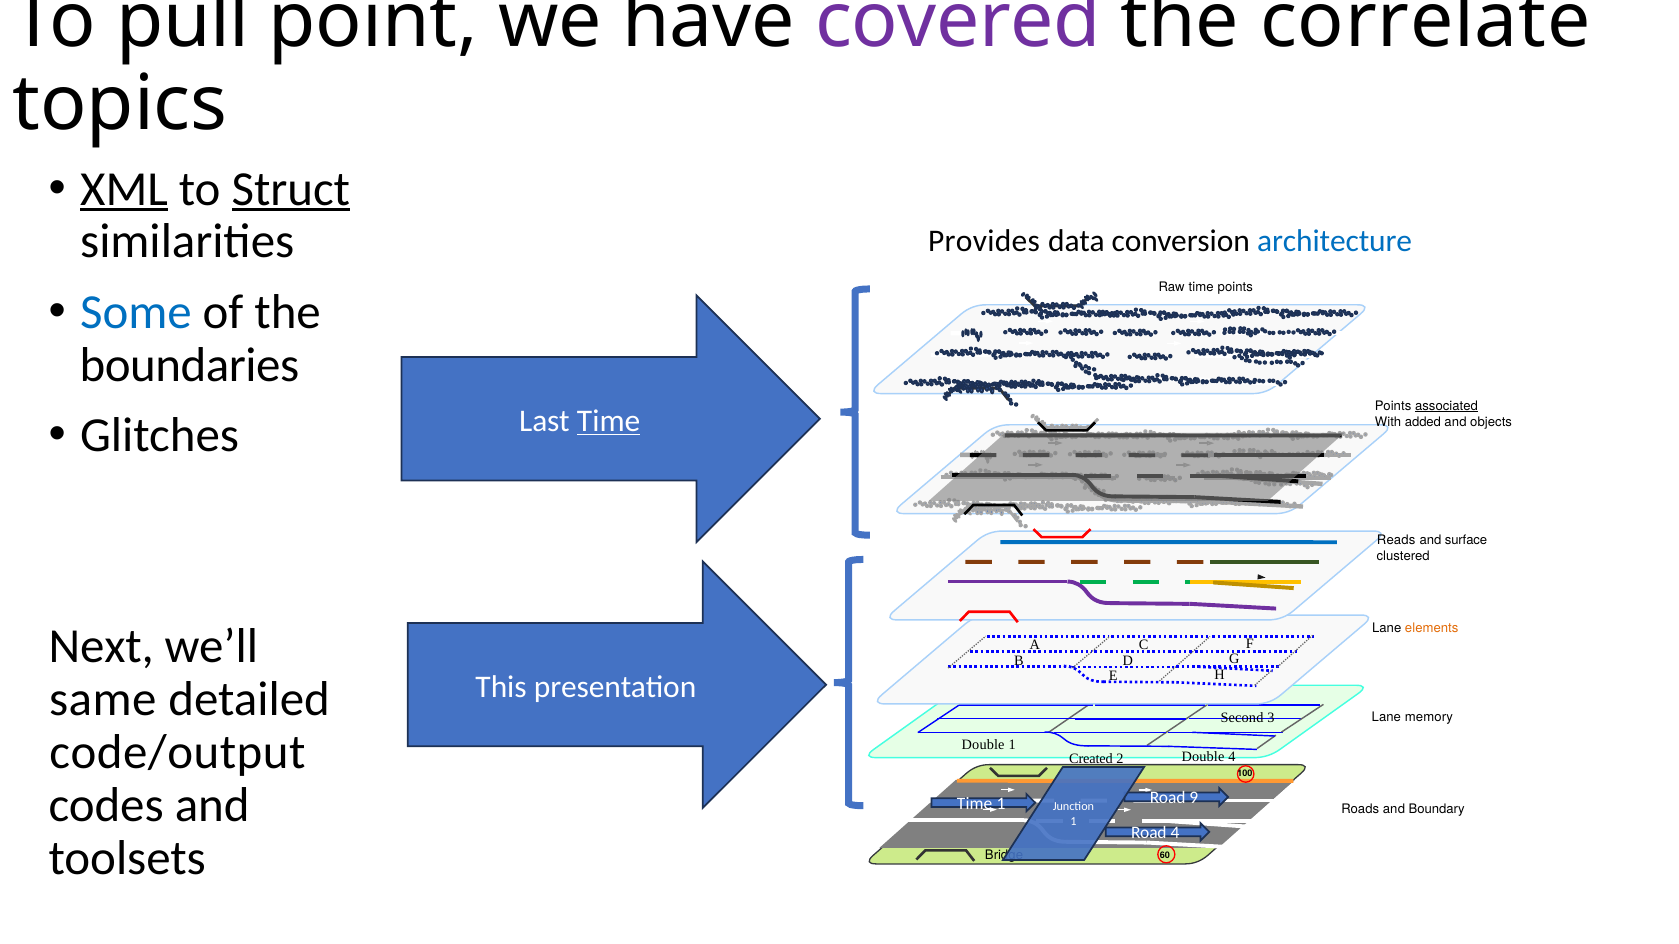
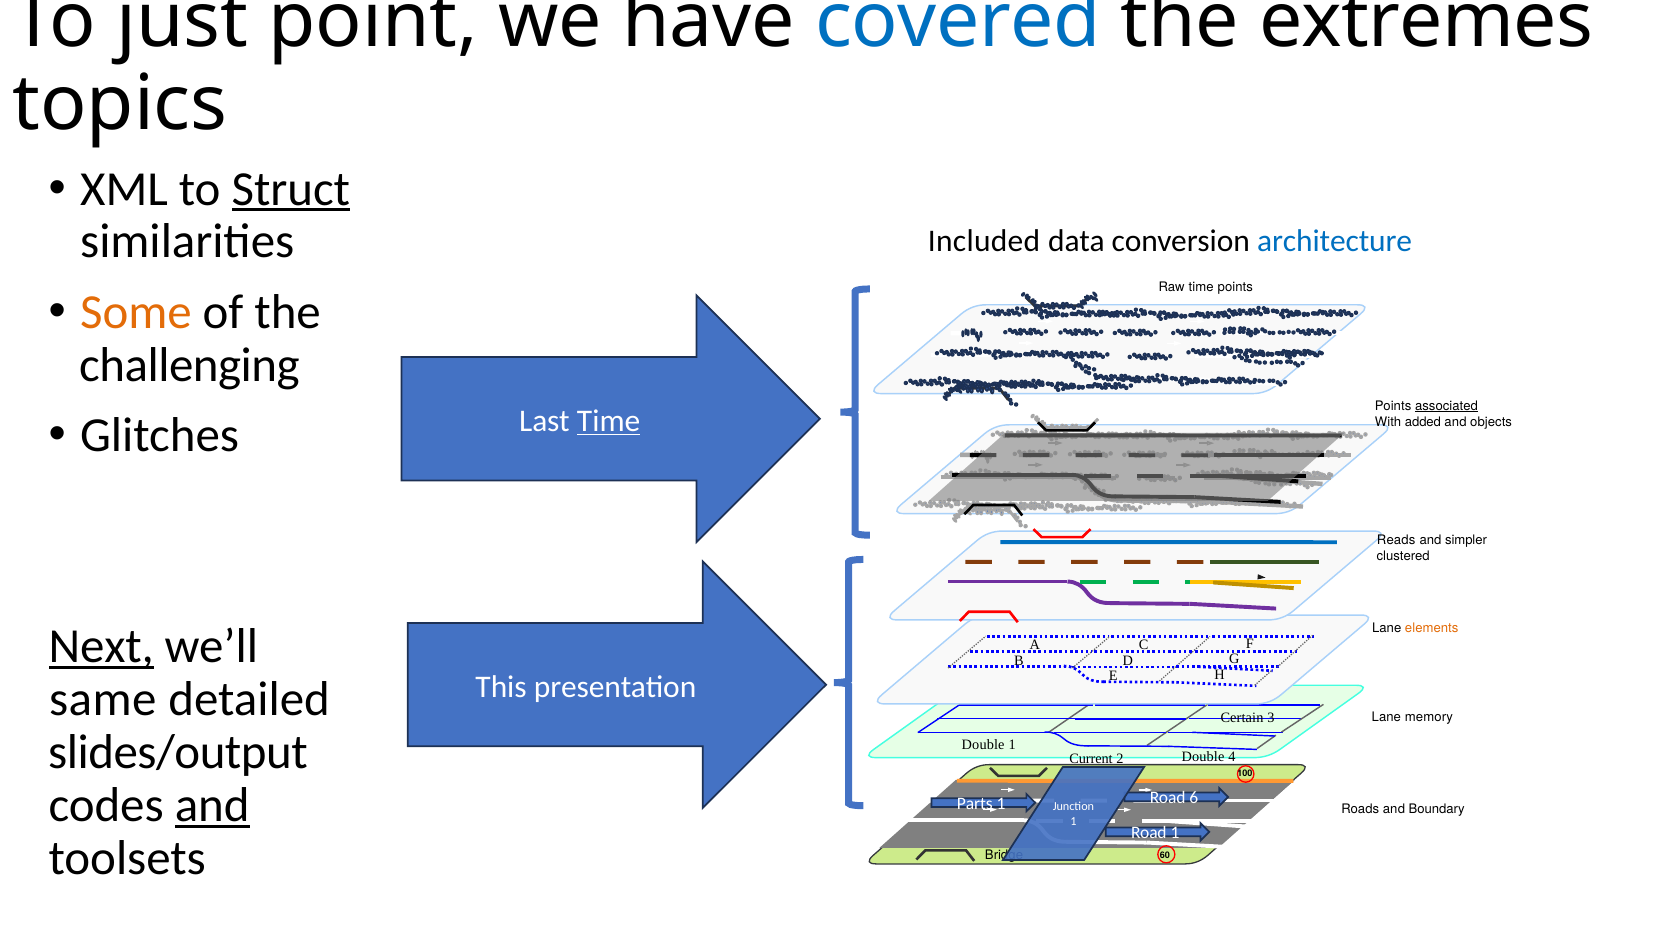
pull: pull -> just
covered colour: purple -> blue
correlate: correlate -> extremes
XML underline: present -> none
Provides: Provides -> Included
Some colour: blue -> orange
boundaries: boundaries -> challenging
surface: surface -> simpler
Next underline: none -> present
Second: Second -> Certain
code/output: code/output -> slides/output
Created: Created -> Current
and at (212, 805) underline: none -> present
Time at (975, 804): Time -> Parts
9: 9 -> 6
4 at (1175, 833): 4 -> 1
